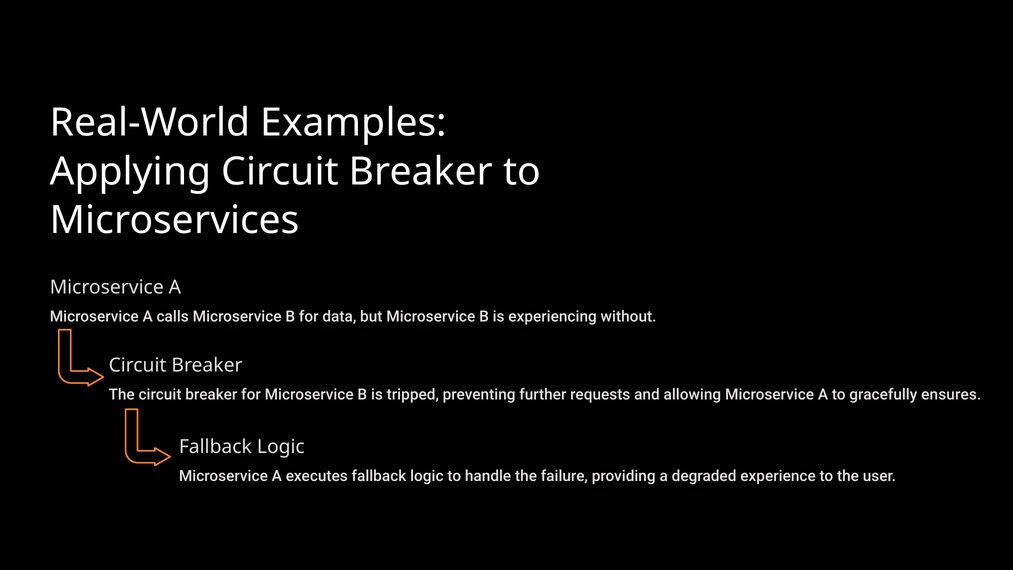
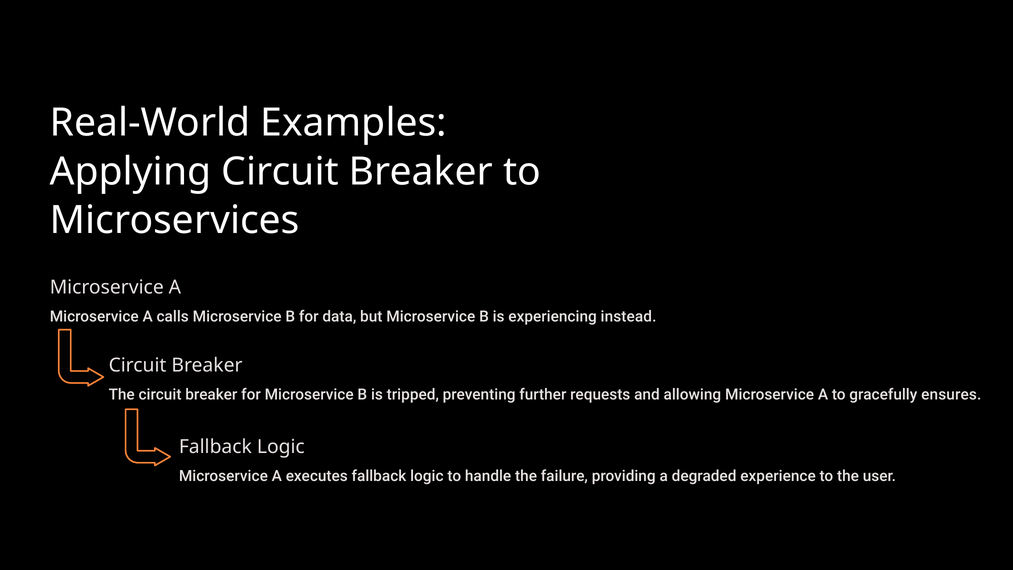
without: without -> instead
